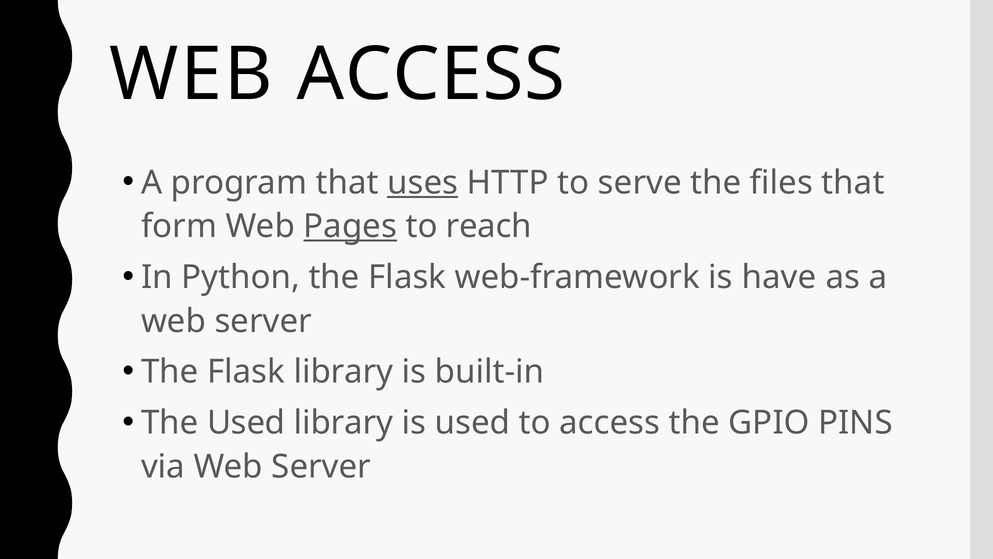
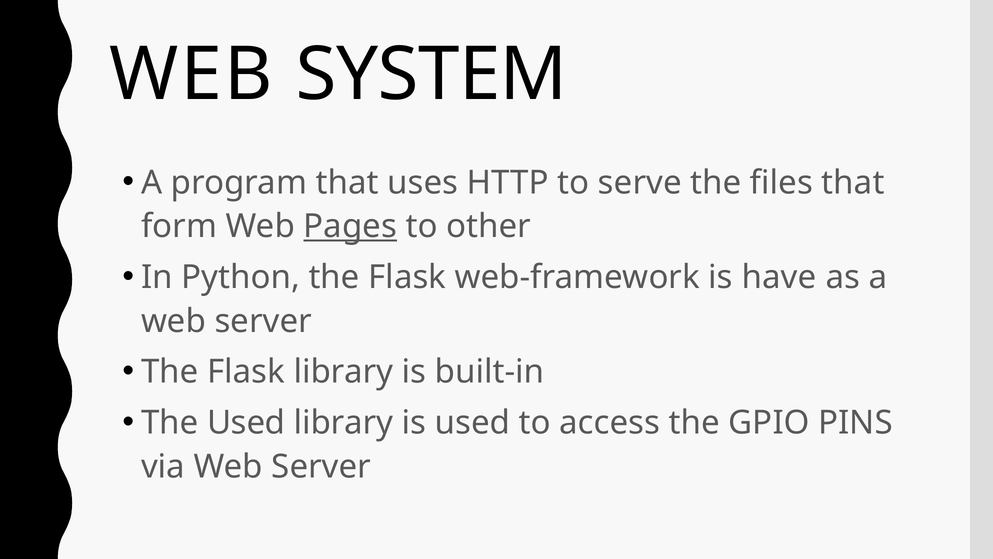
WEB ACCESS: ACCESS -> SYSTEM
uses underline: present -> none
reach: reach -> other
